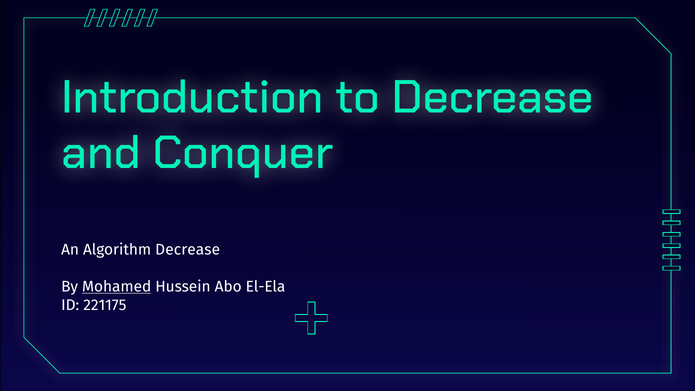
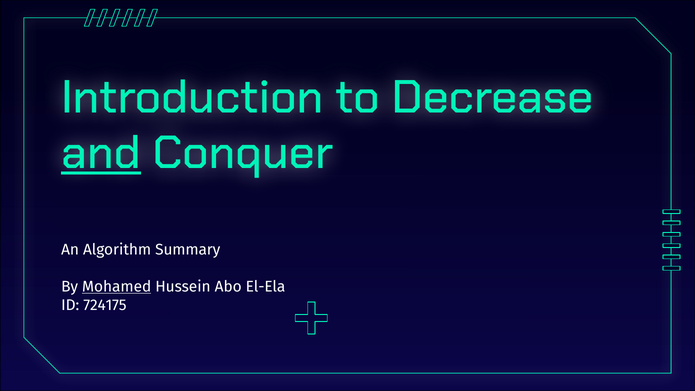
and underline: none -> present
Algorithm Decrease: Decrease -> Summary
221175: 221175 -> 724175
